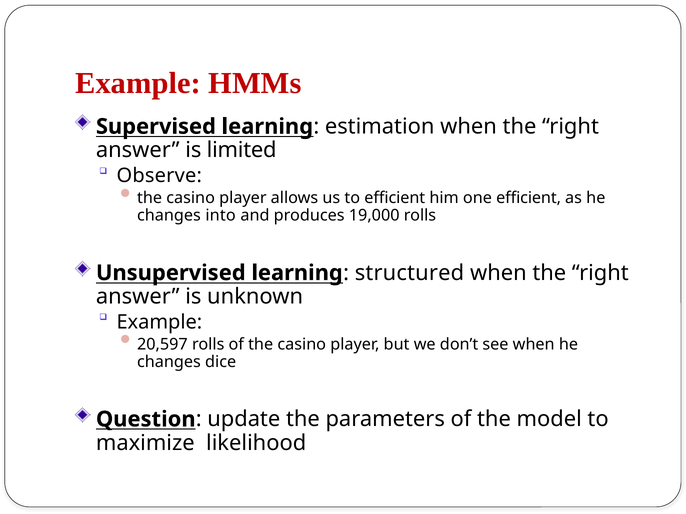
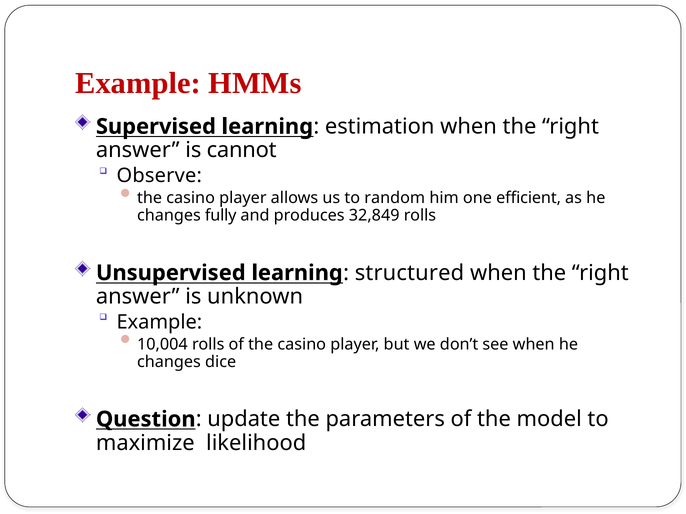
limited: limited -> cannot
to efficient: efficient -> random
into: into -> fully
19,000: 19,000 -> 32,849
20,597: 20,597 -> 10,004
